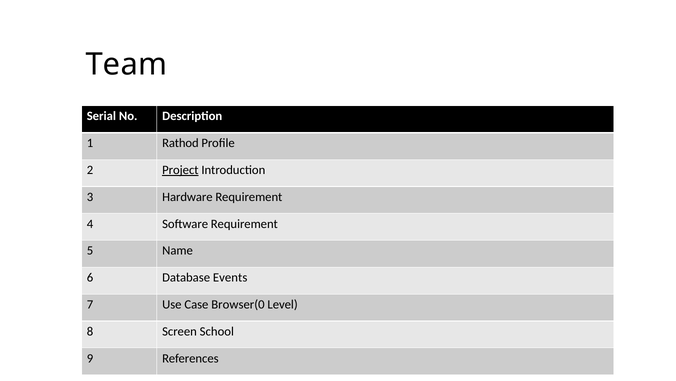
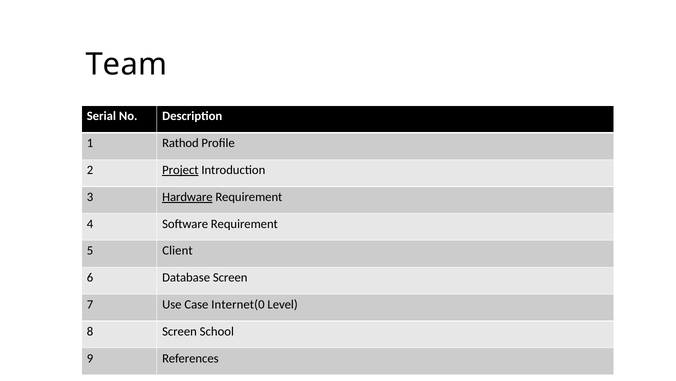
Hardware underline: none -> present
Name: Name -> Client
Database Events: Events -> Screen
Browser(0: Browser(0 -> Internet(0
